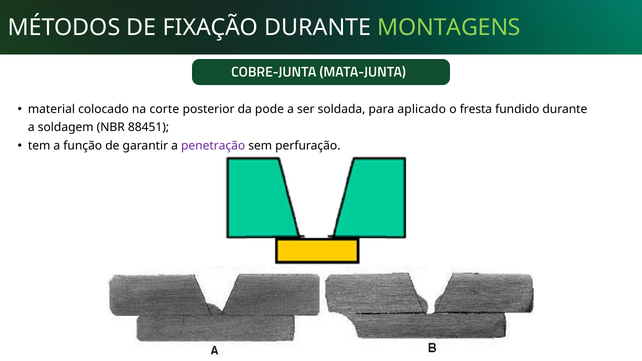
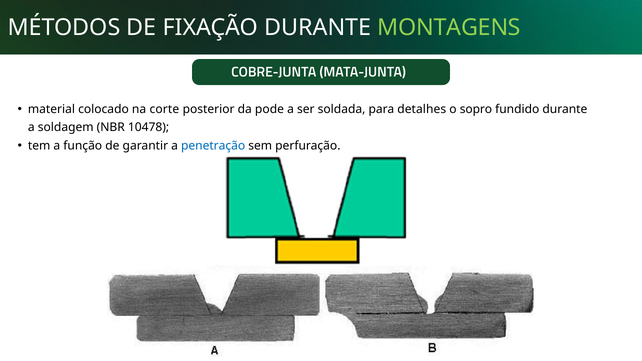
aplicado: aplicado -> detalhes
fresta: fresta -> sopro
88451: 88451 -> 10478
penetração colour: purple -> blue
